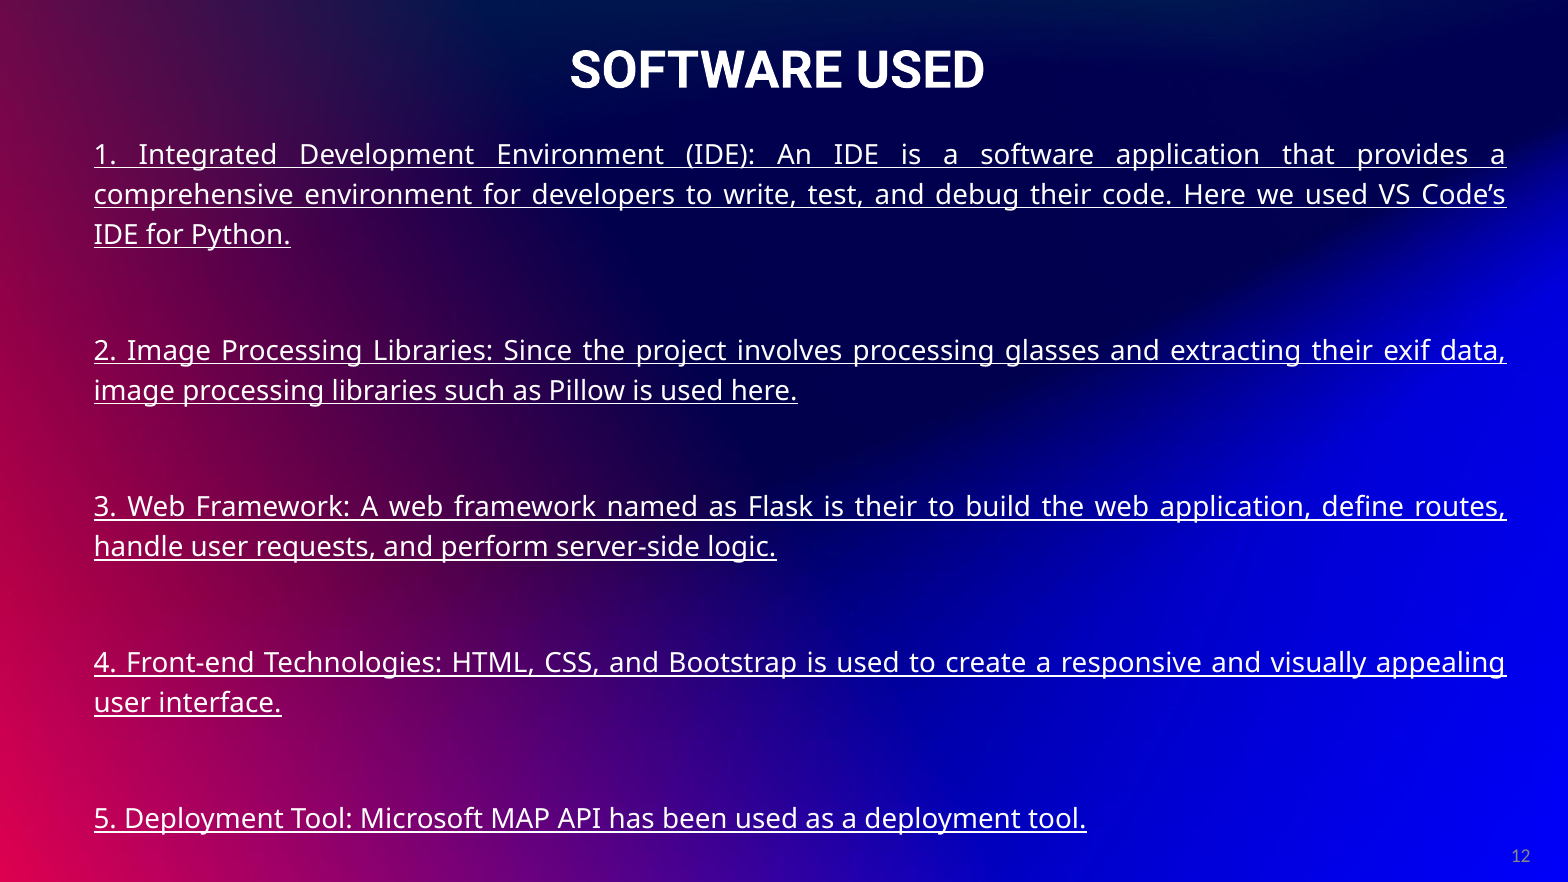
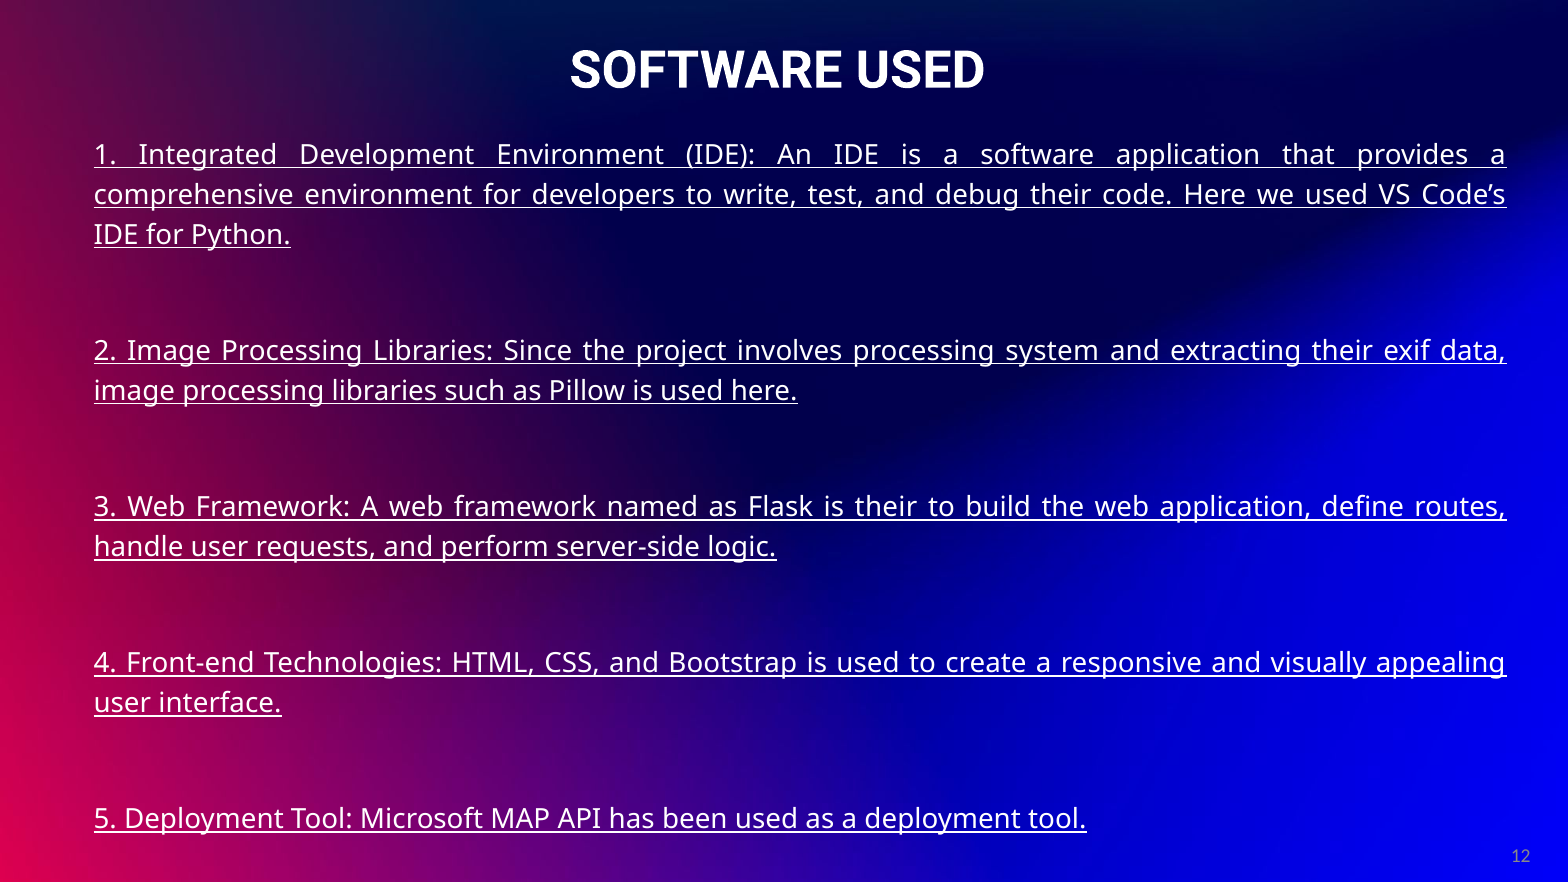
glasses: glasses -> system
